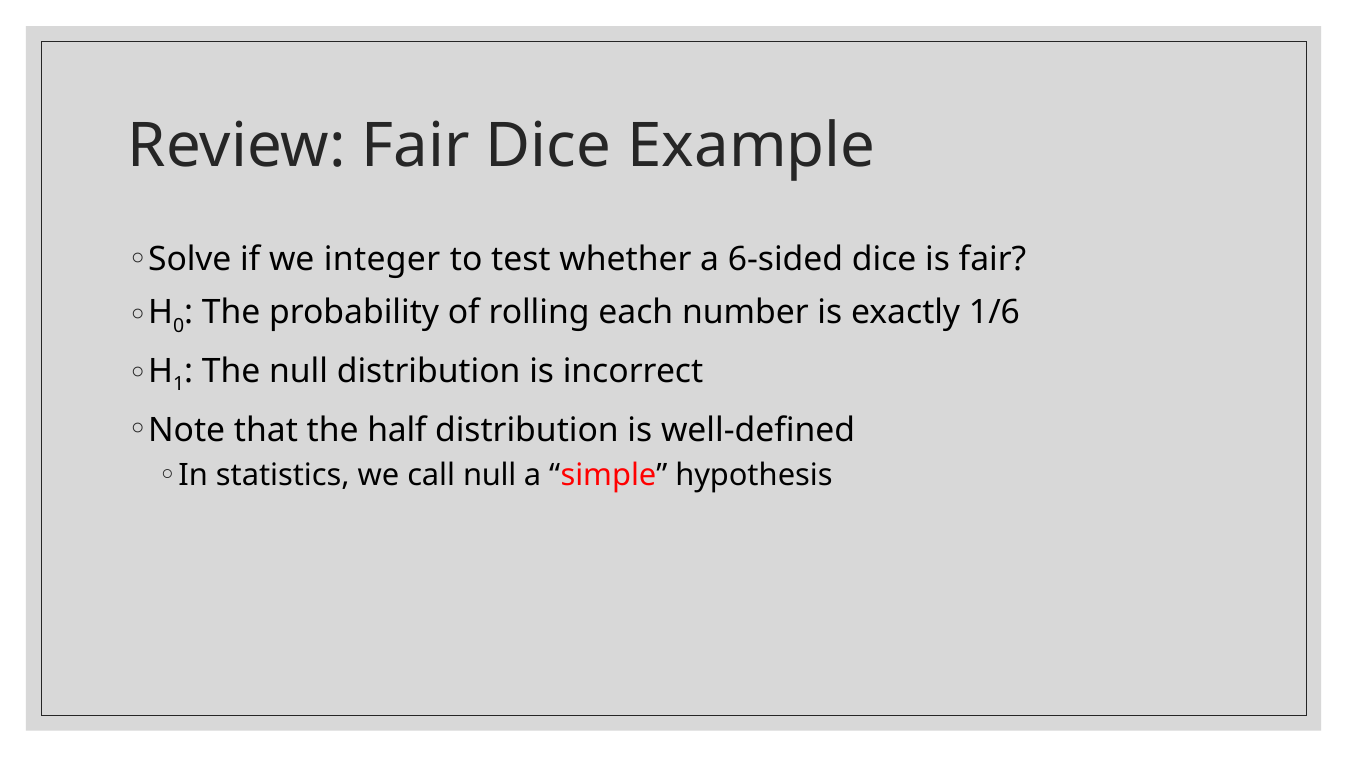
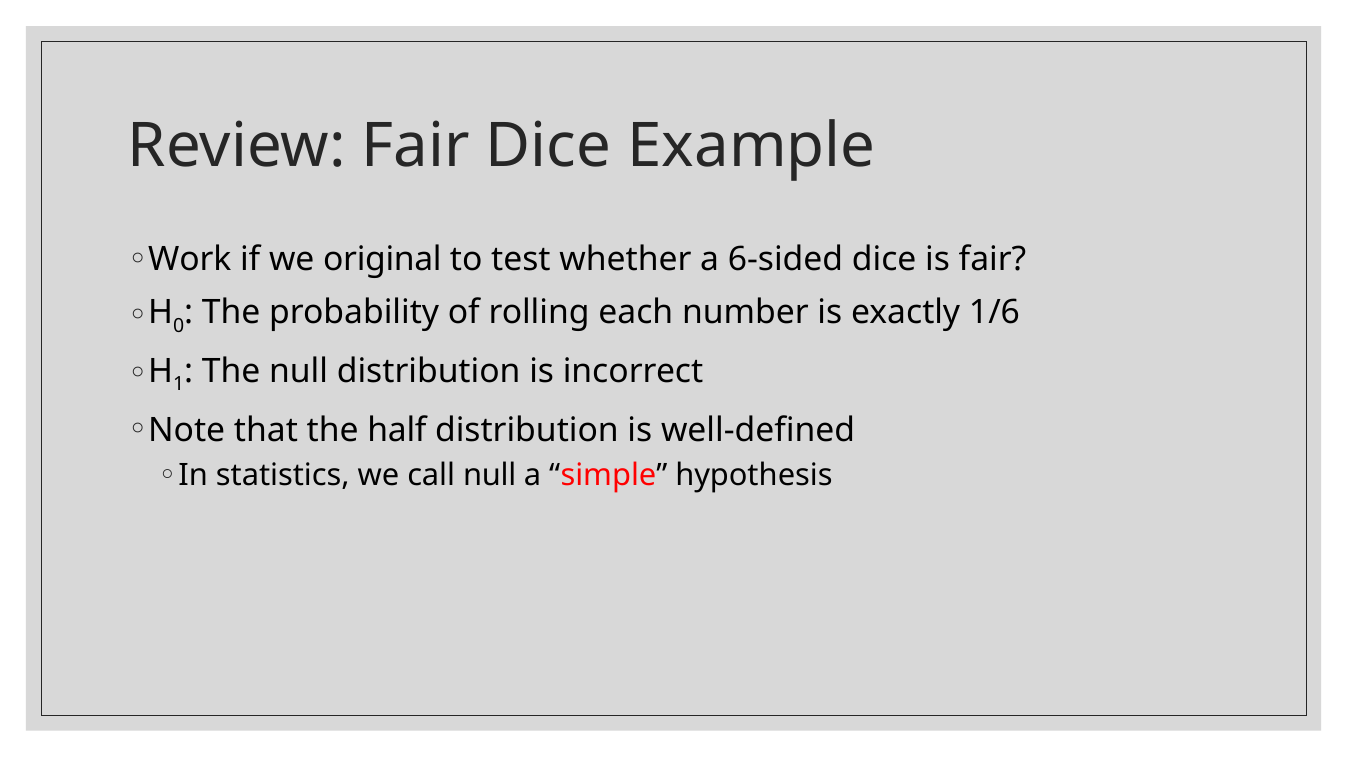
Solve: Solve -> Work
integer: integer -> original
